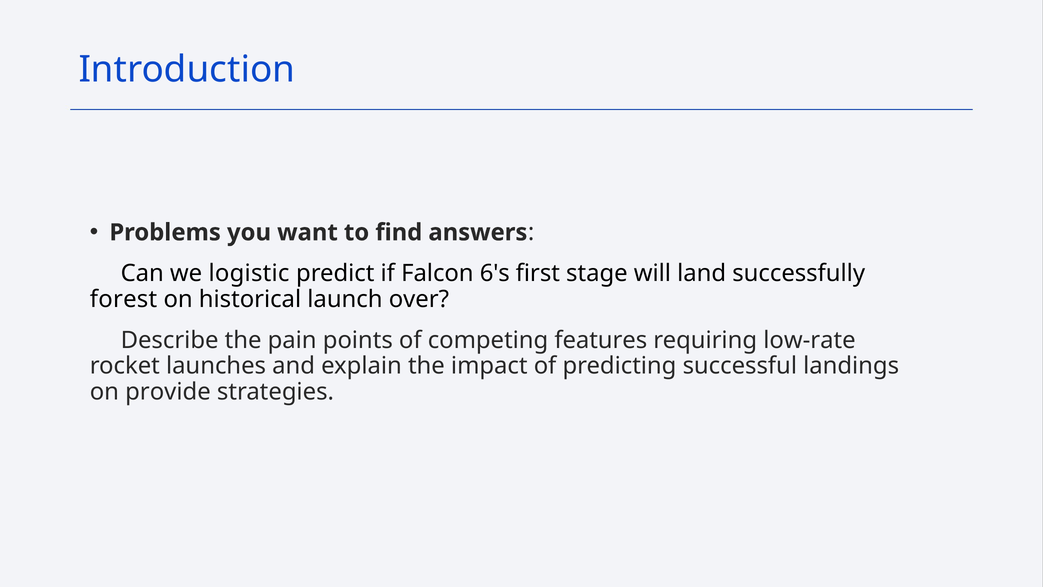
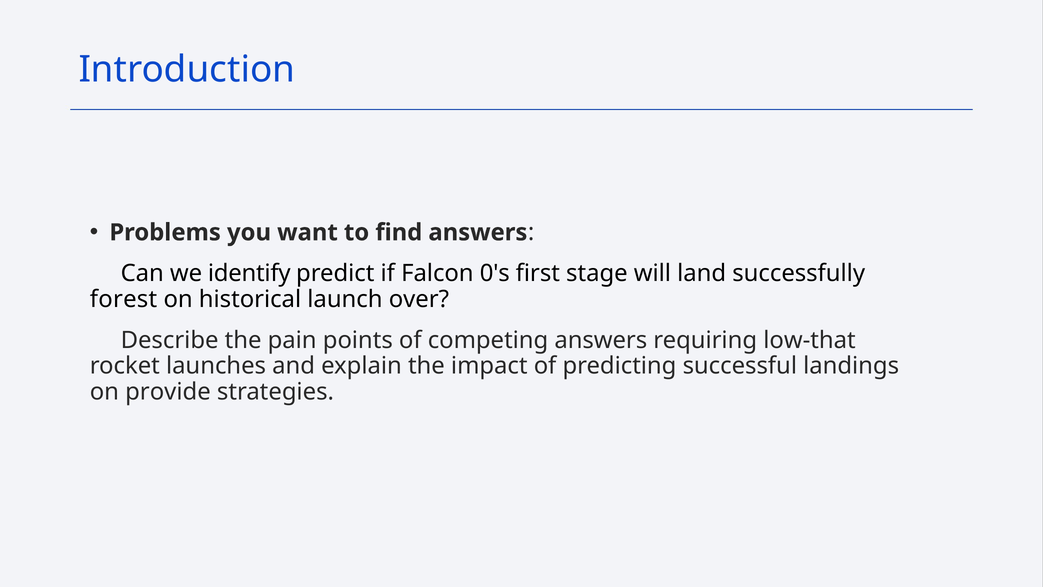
logistic: logistic -> identify
6's: 6's -> 0's
competing features: features -> answers
low-rate: low-rate -> low-that
